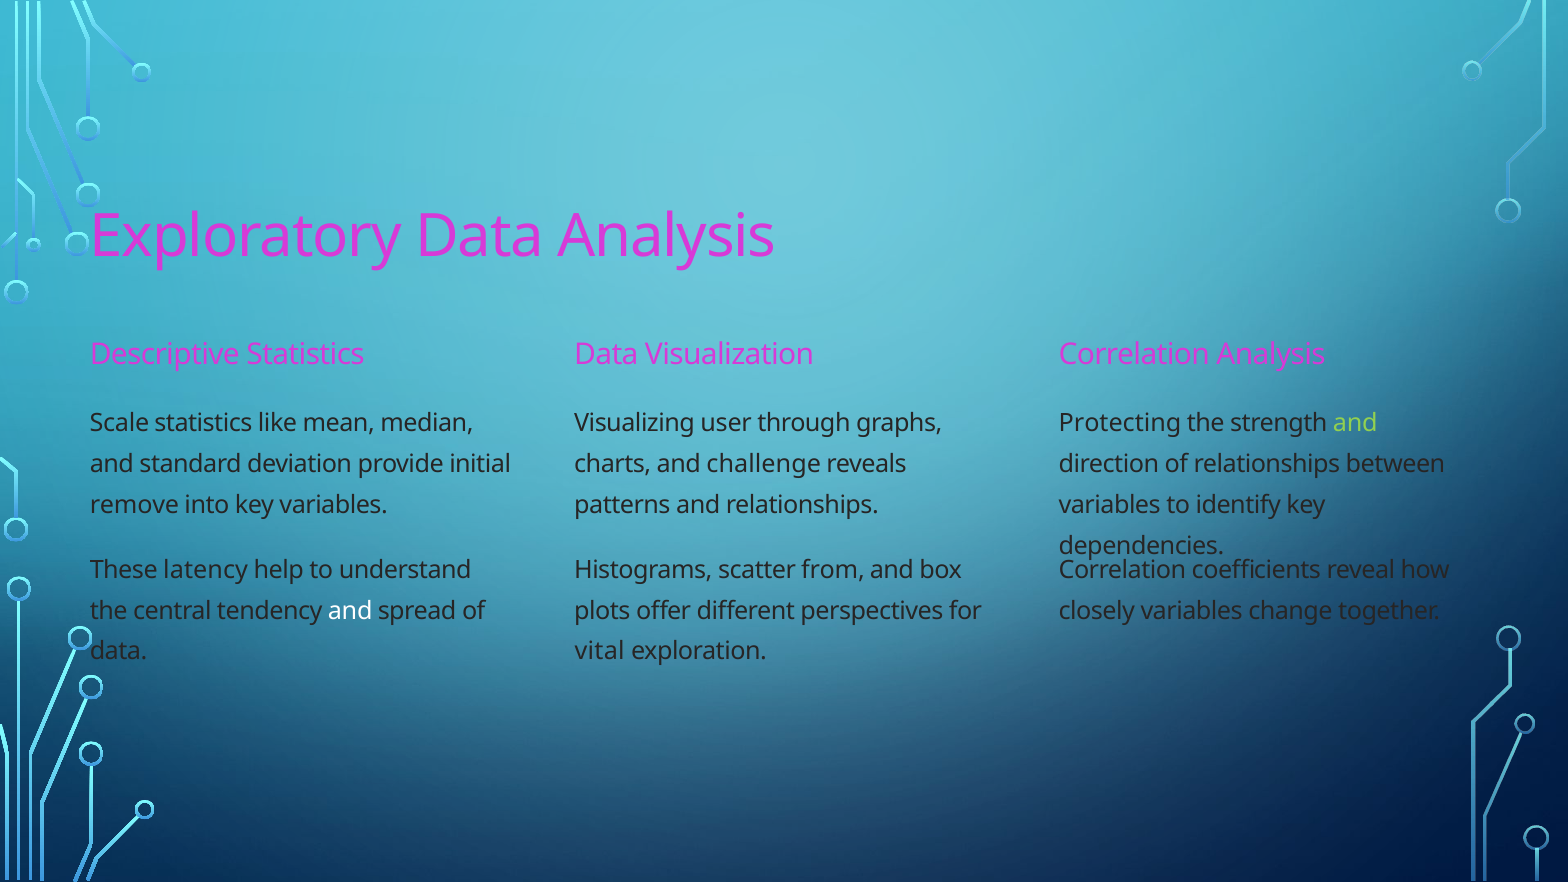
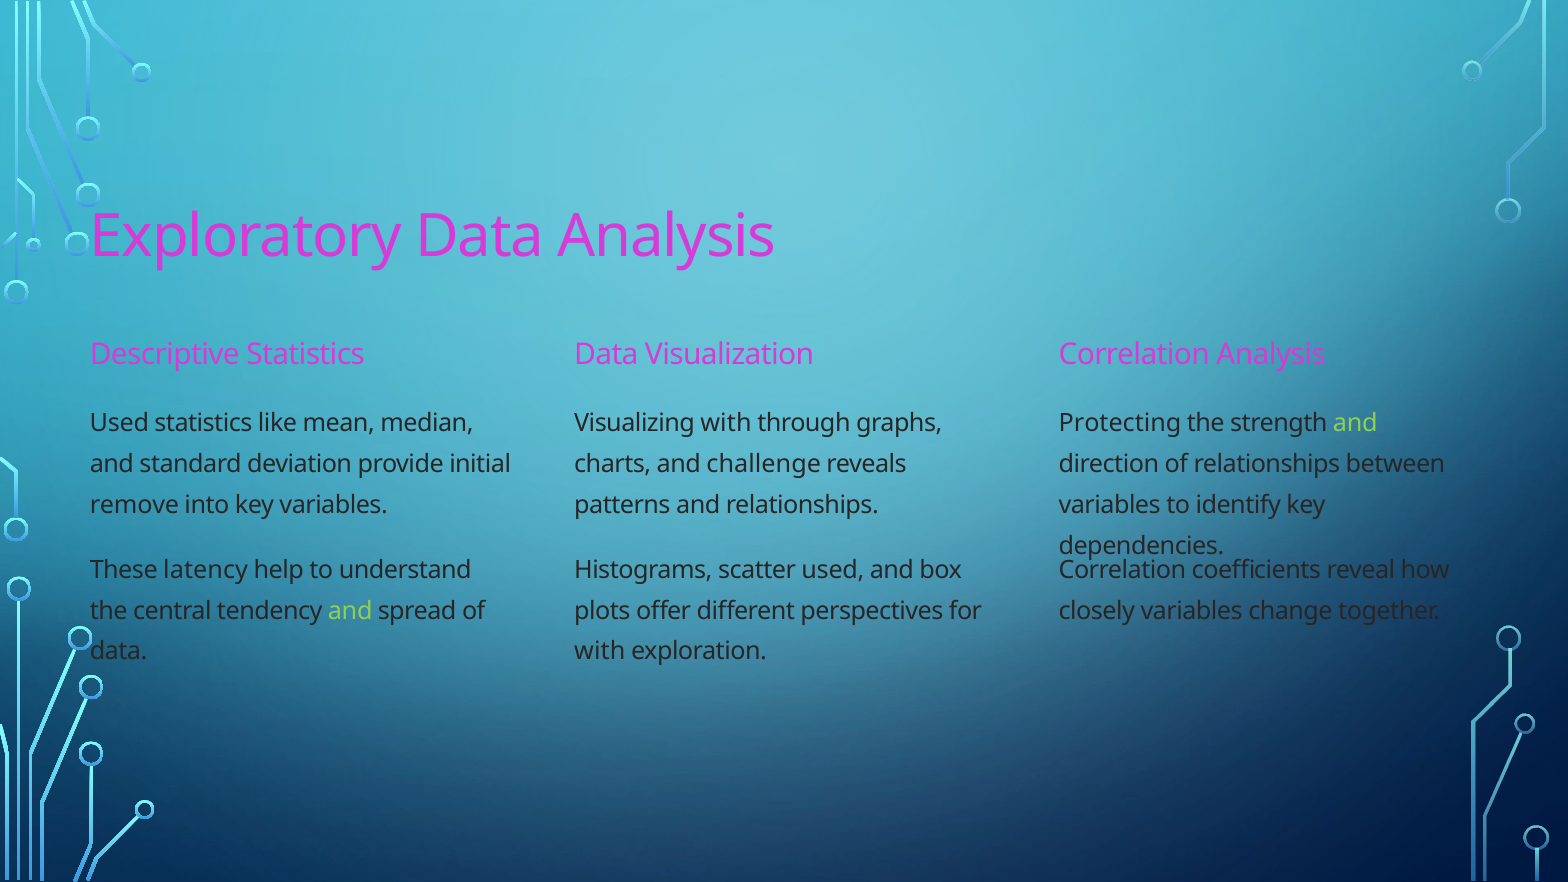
Scale at (119, 424): Scale -> Used
Visualizing user: user -> with
scatter from: from -> used
and at (350, 611) colour: white -> light green
vital at (600, 652): vital -> with
